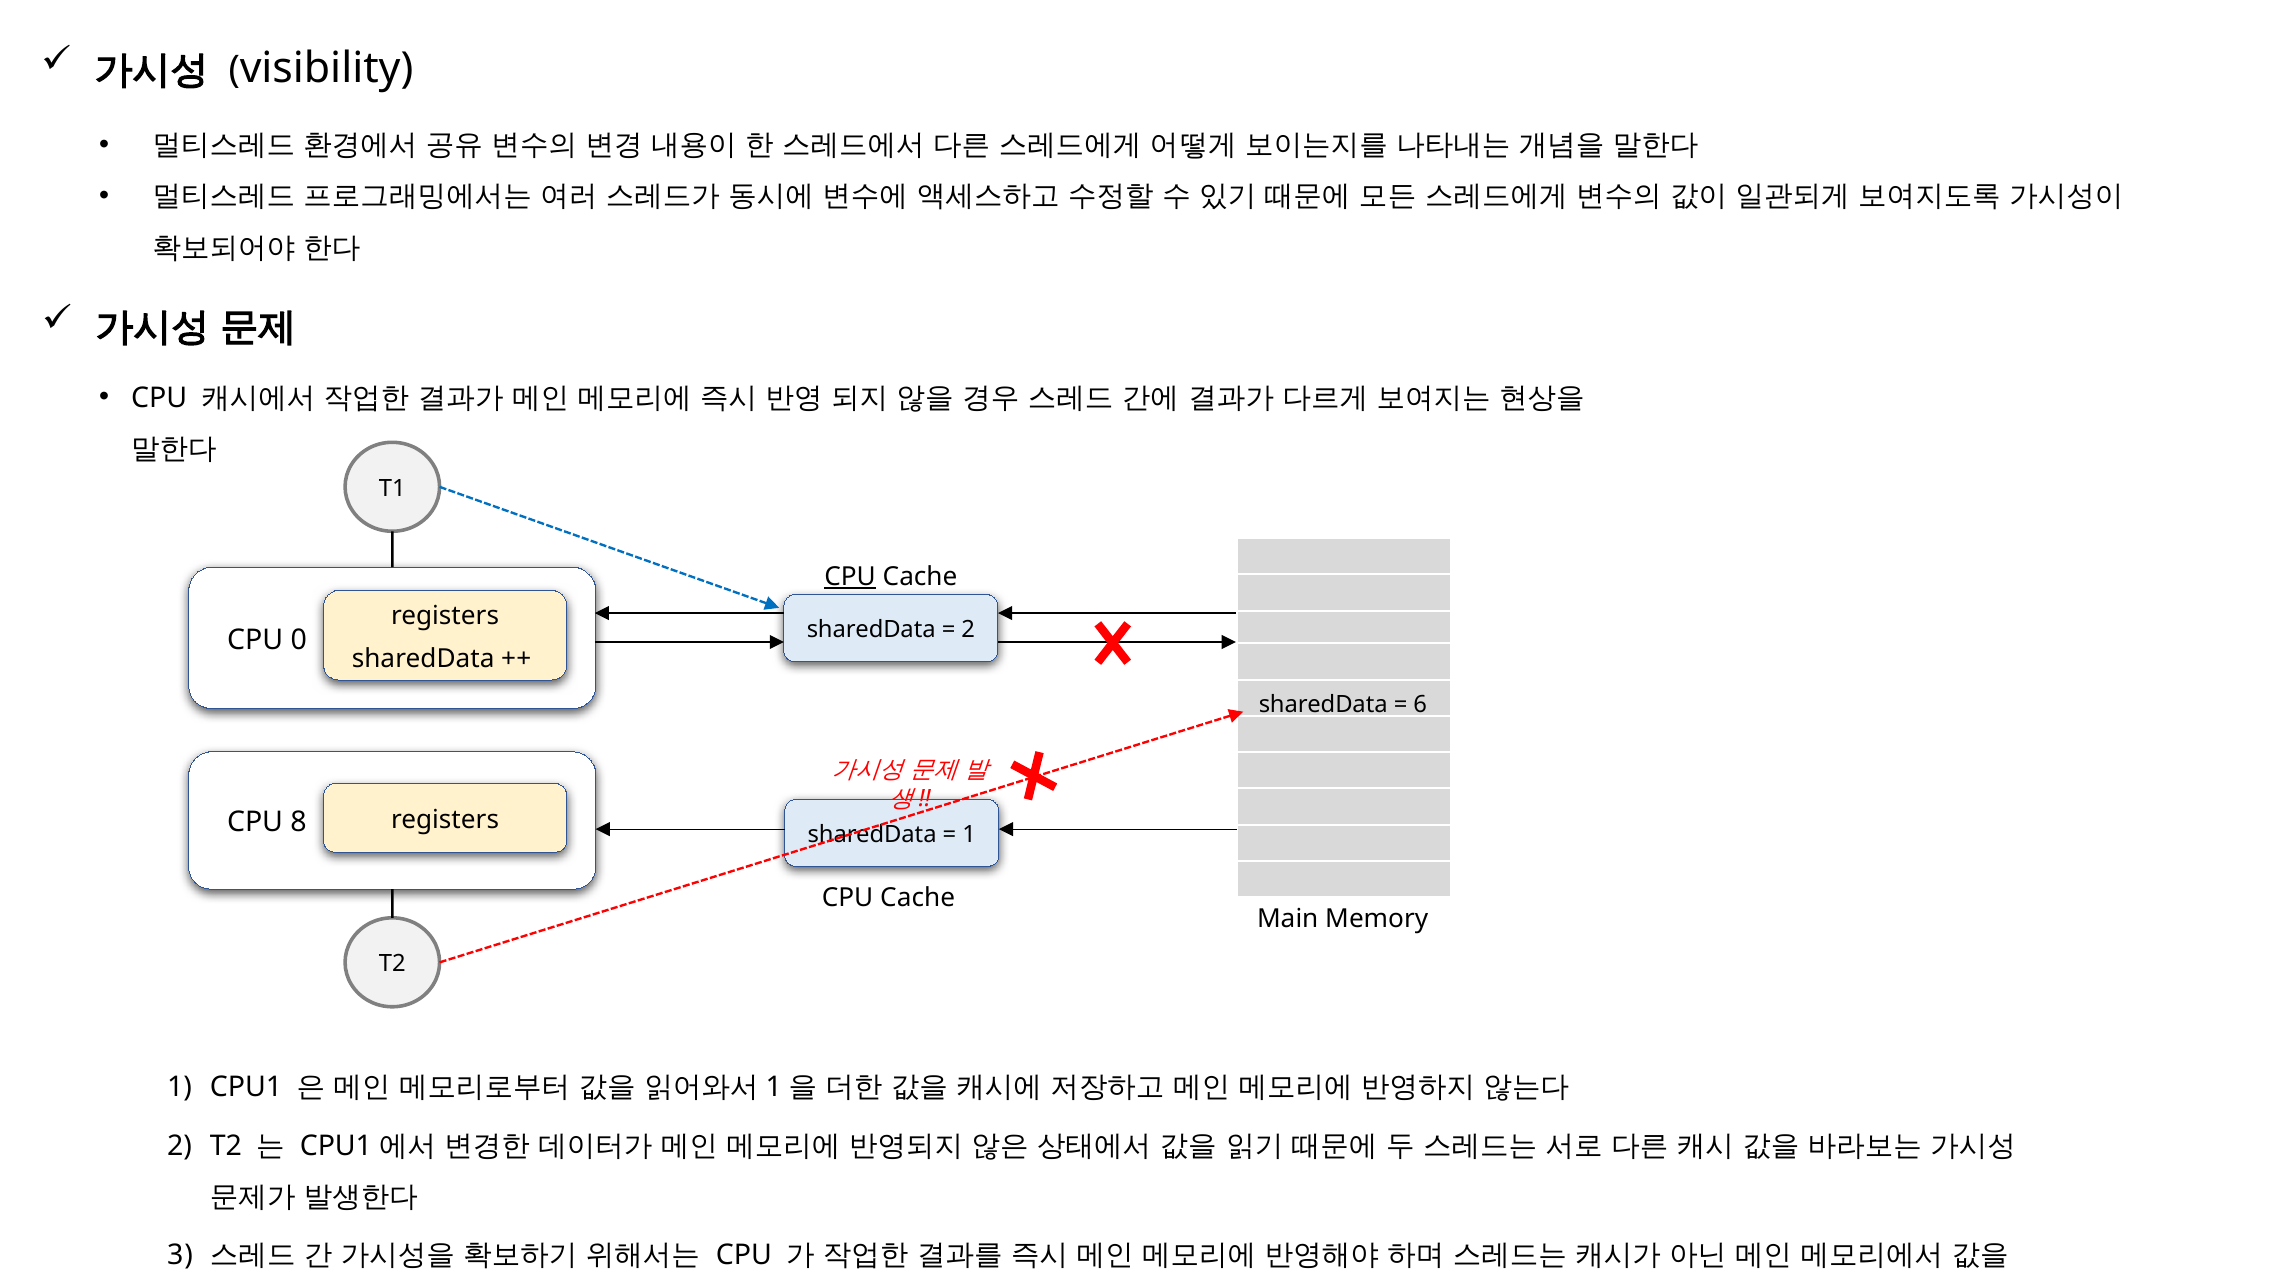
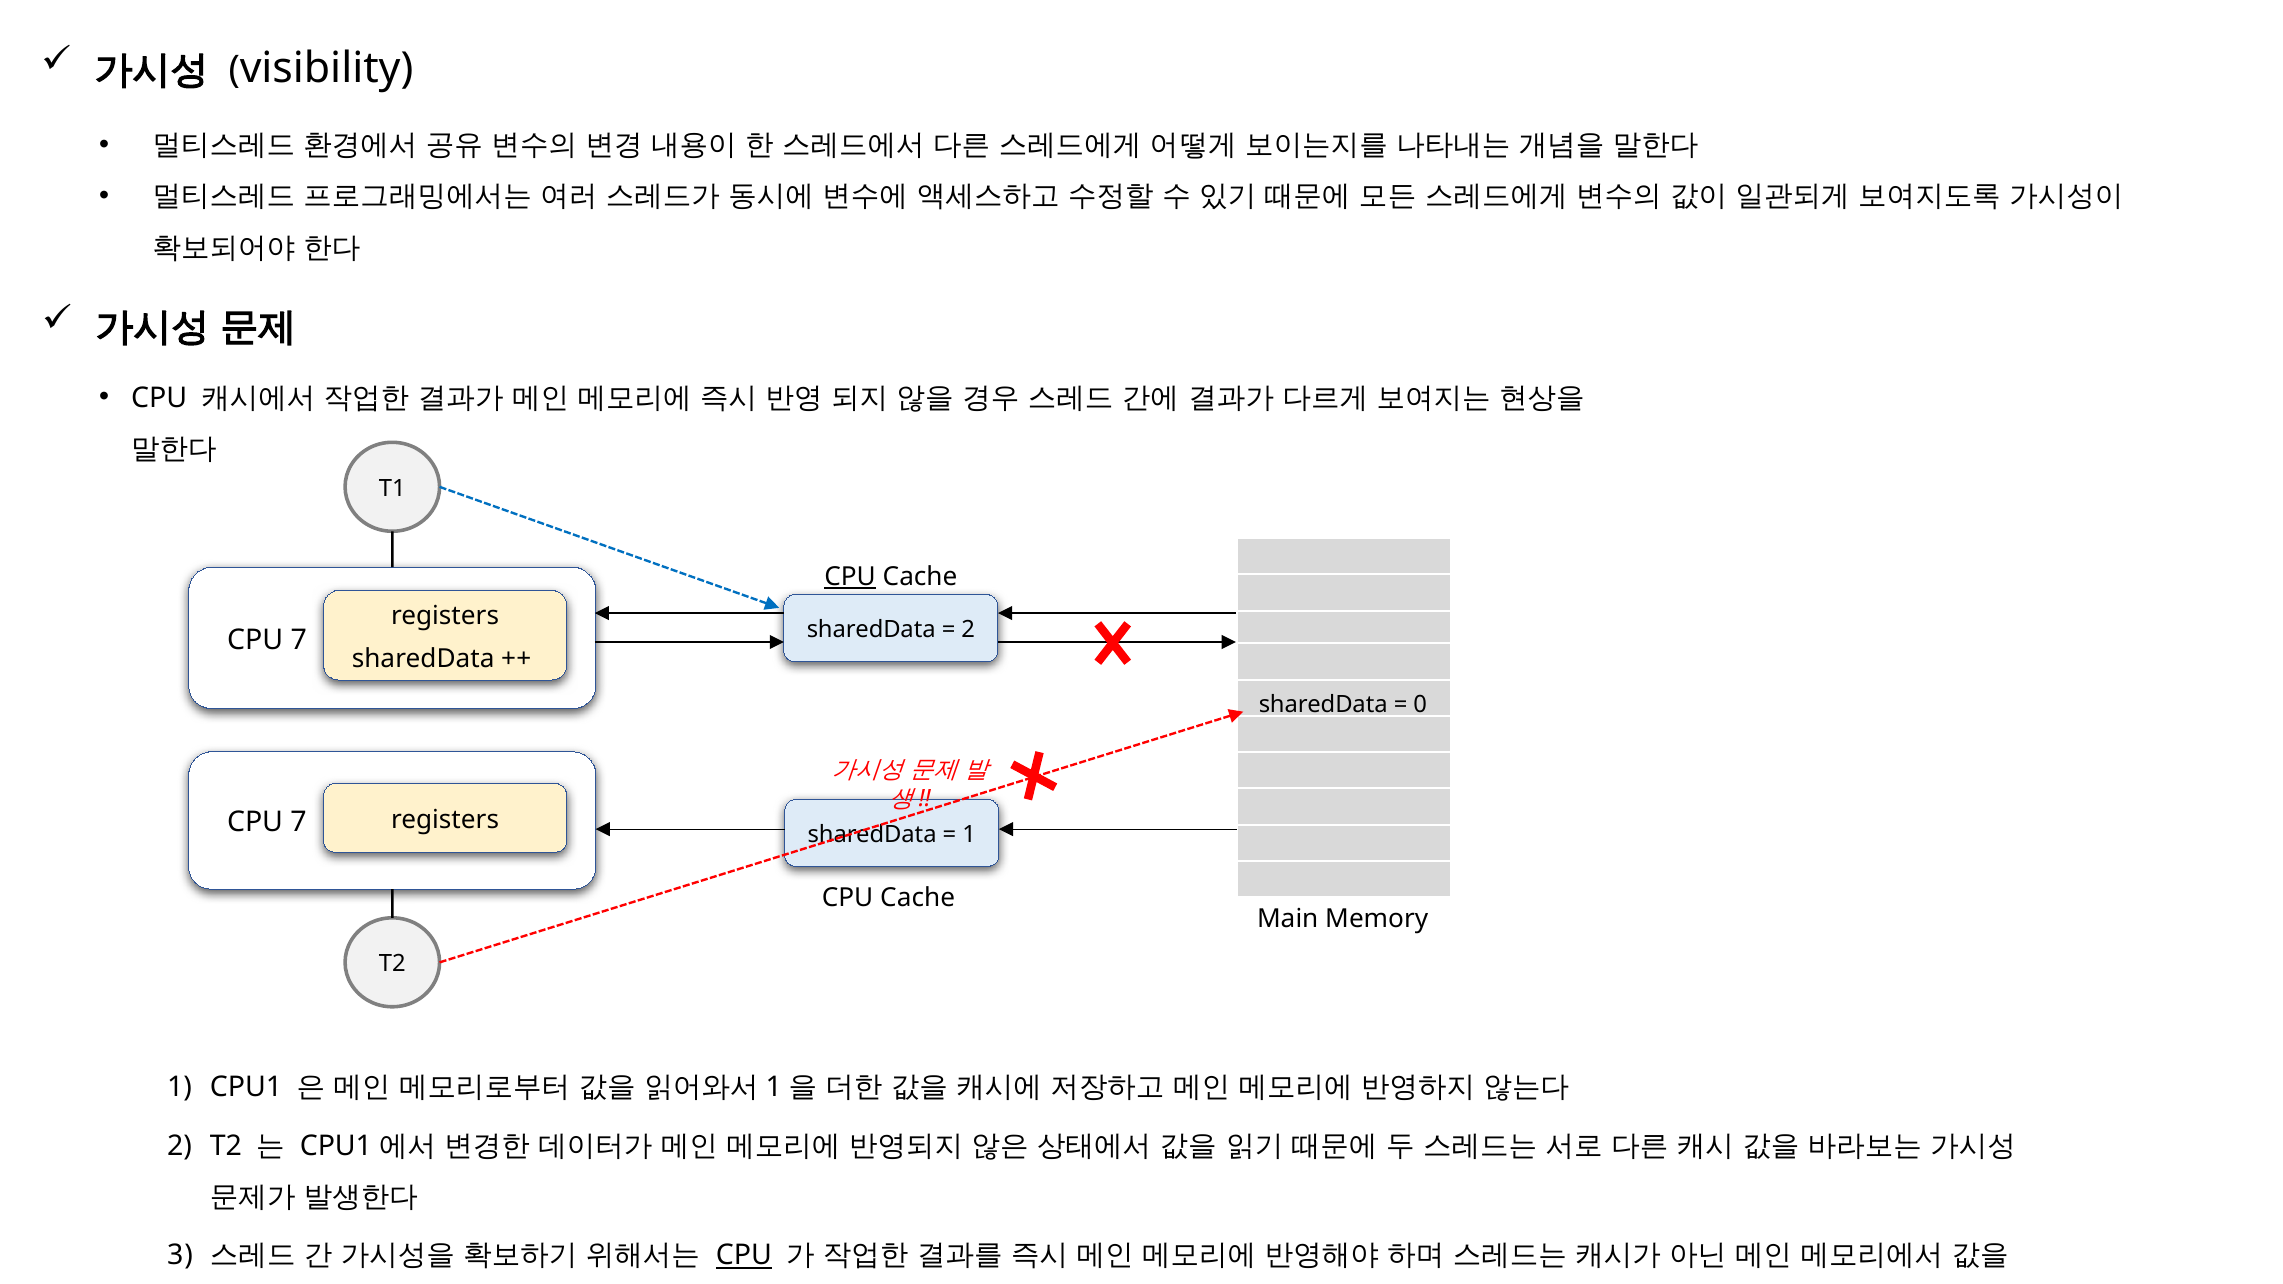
0 at (299, 640): 0 -> 7
6: 6 -> 0
8 at (299, 823): 8 -> 7
CPU at (744, 1256) underline: none -> present
